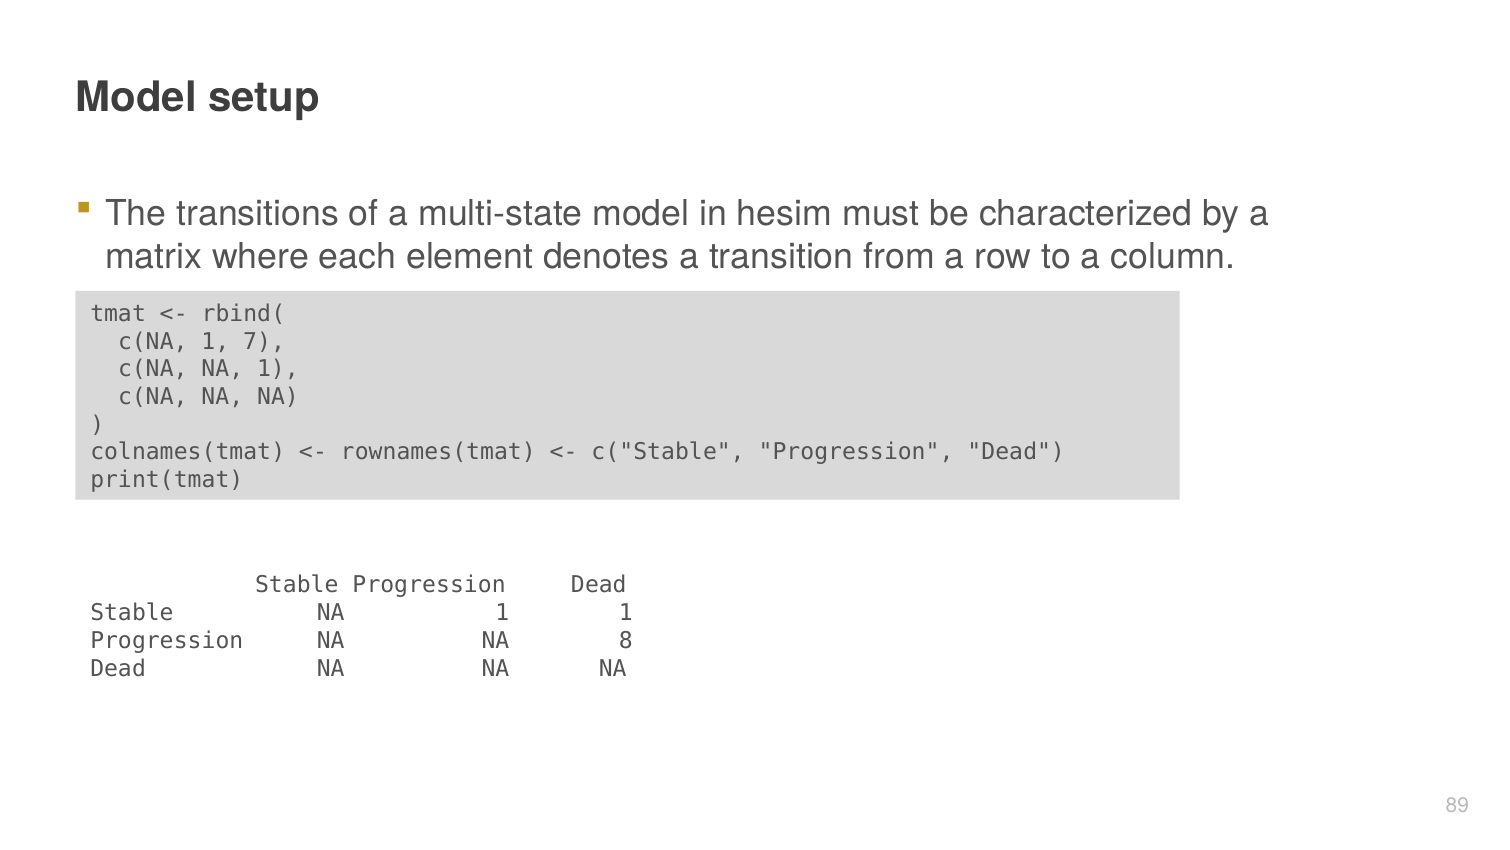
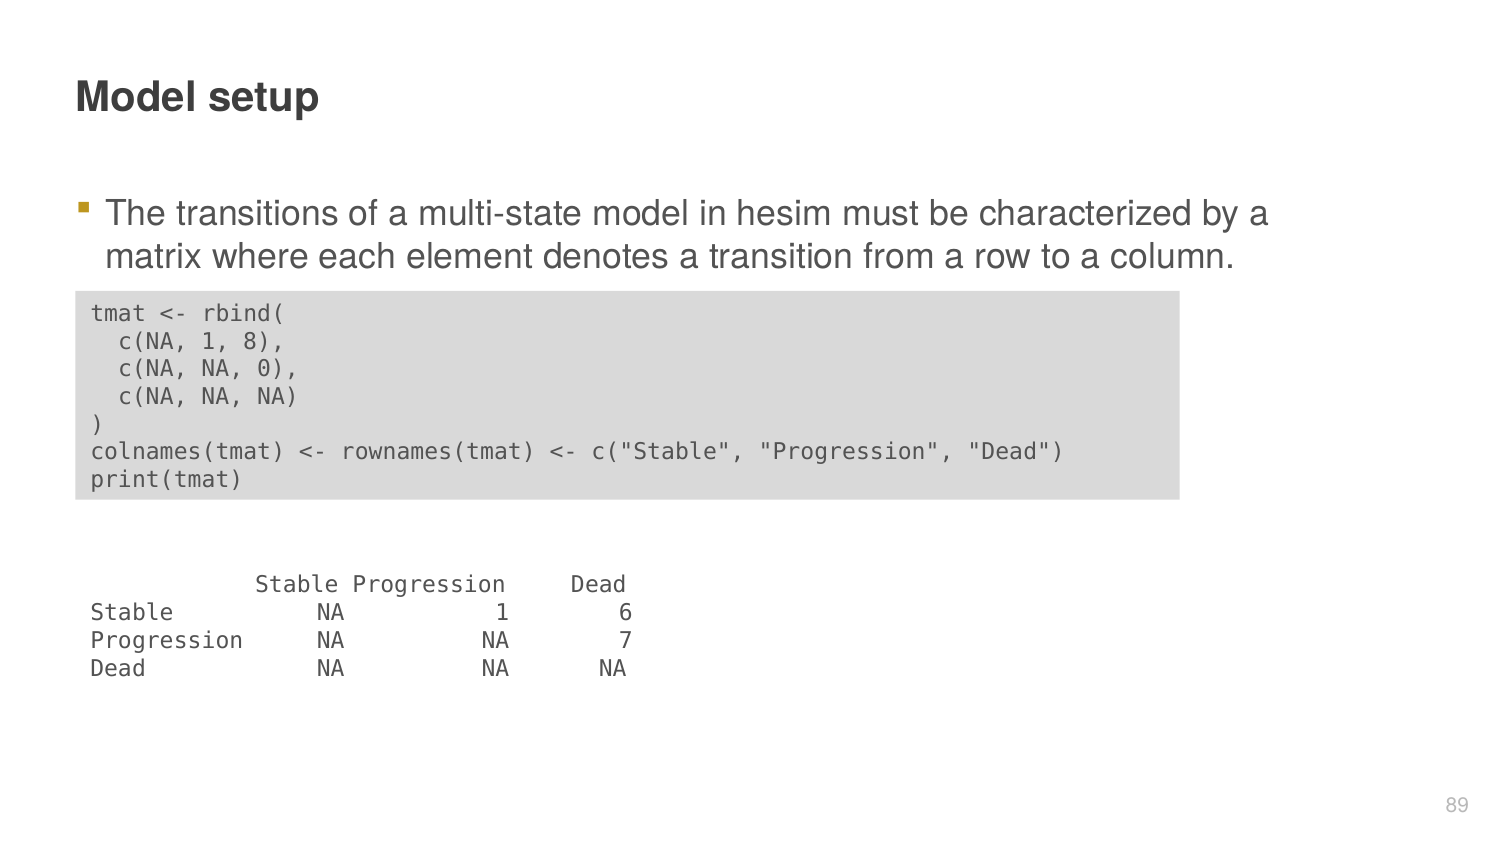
7: 7 -> 8
c(NA NA 1: 1 -> 0
1 1: 1 -> 6
8: 8 -> 7
